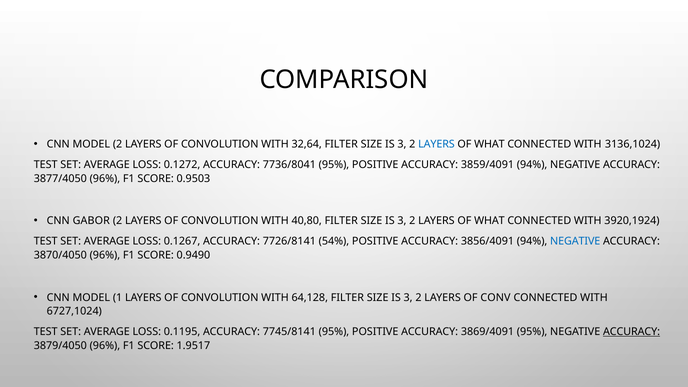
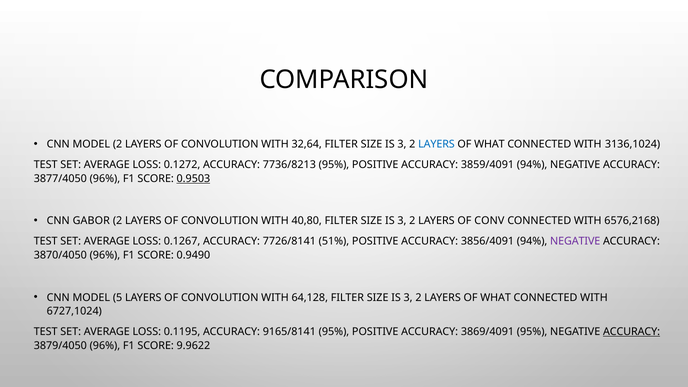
7736/8041: 7736/8041 -> 7736/8213
0.9503 underline: none -> present
WHAT at (489, 221): WHAT -> CONV
3920,1924: 3920,1924 -> 6576,2168
54%: 54% -> 51%
NEGATIVE at (575, 241) colour: blue -> purple
1: 1 -> 5
CONV at (495, 297): CONV -> WHAT
7745/8141: 7745/8141 -> 9165/8141
1.9517: 1.9517 -> 9.9622
